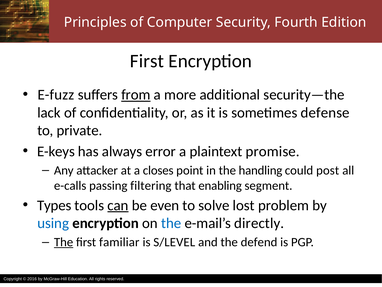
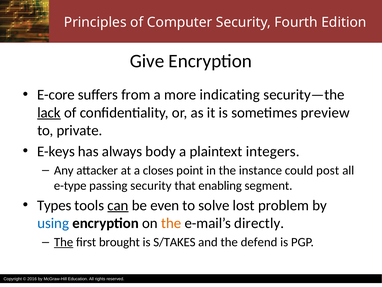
First at (147, 61): First -> Give
E-fuzz: E-fuzz -> E-core
from underline: present -> none
additional: additional -> indicating
lack underline: none -> present
defense: defense -> preview
error: error -> body
promise: promise -> integers
handling: handling -> instance
e-calls: e-calls -> e-type
passing filtering: filtering -> security
the at (171, 223) colour: blue -> orange
familiar: familiar -> brought
S/LEVEL: S/LEVEL -> S/TAKES
